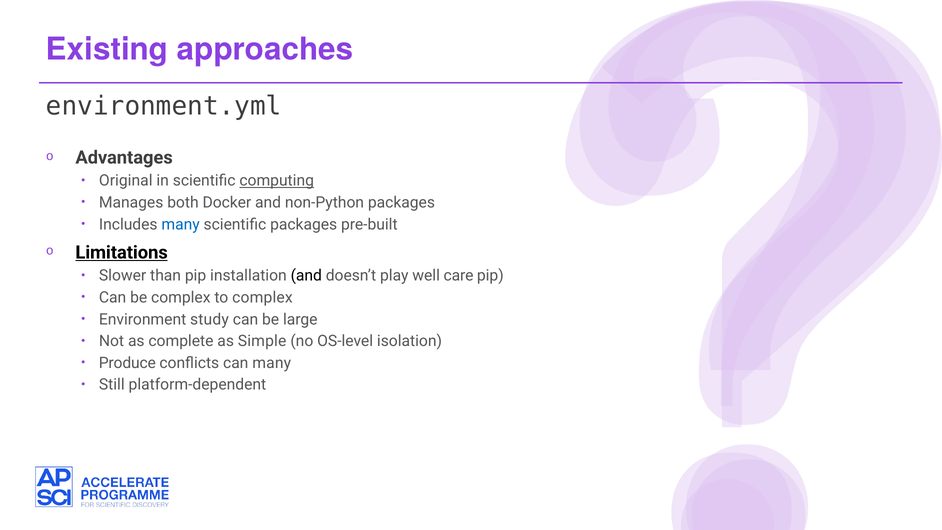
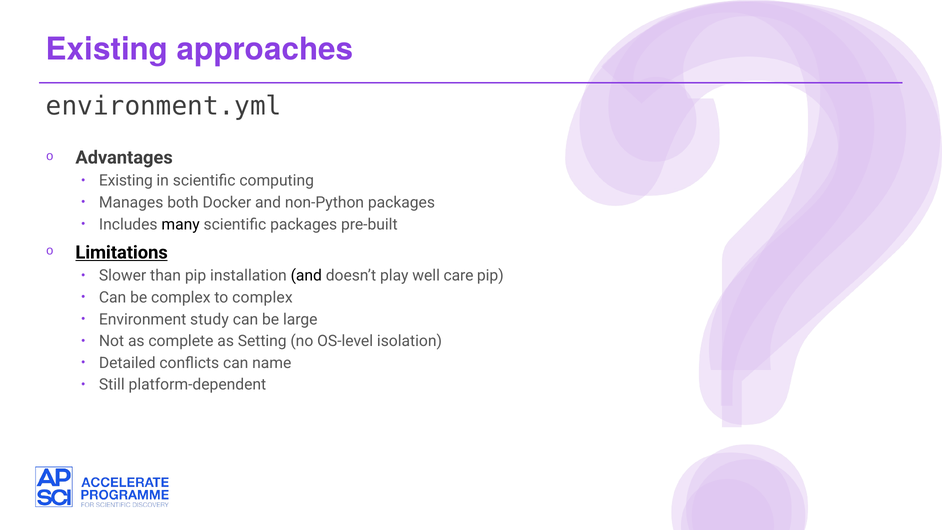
Original at (126, 181): Original -> Existing
computing underline: present -> none
many at (181, 224) colour: blue -> black
Simple: Simple -> Setting
Produce: Produce -> Detailed
can many: many -> name
